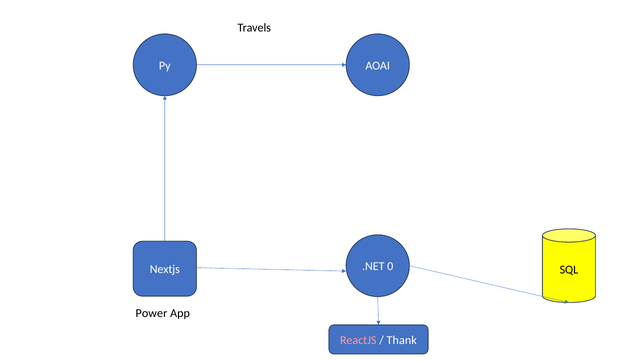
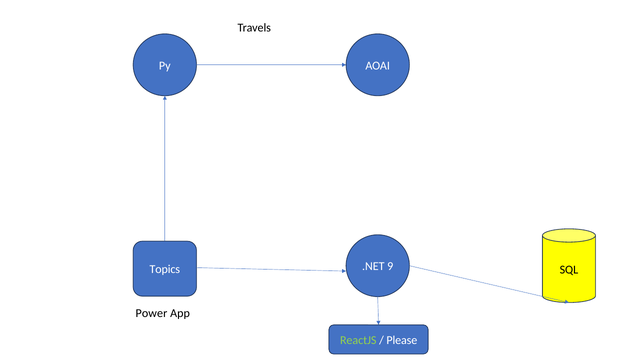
0: 0 -> 9
Nextjs: Nextjs -> Topics
ReactJS colour: pink -> light green
Thank: Thank -> Please
